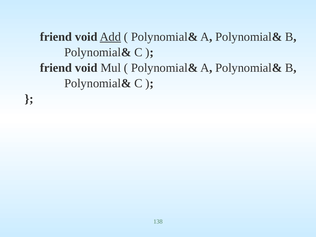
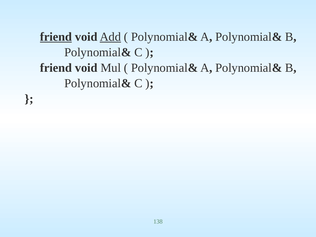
friend at (56, 37) underline: none -> present
